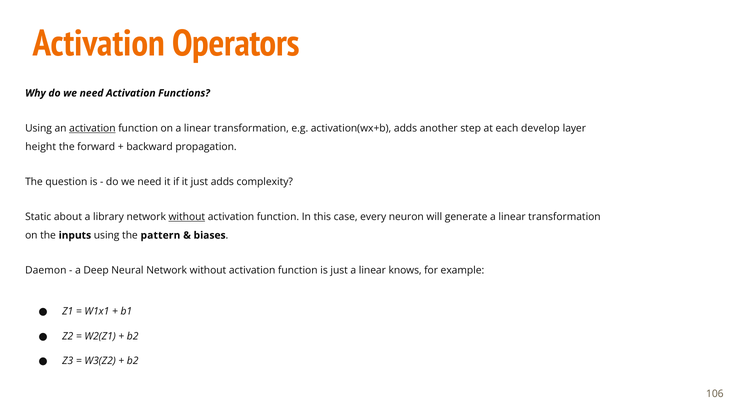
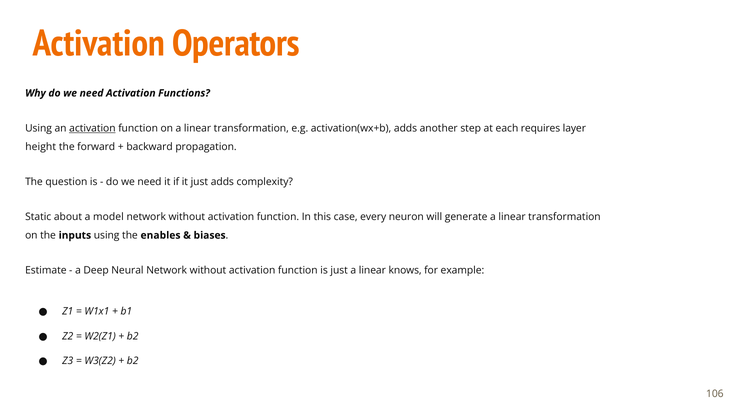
develop: develop -> requires
library: library -> model
without at (187, 217) underline: present -> none
pattern: pattern -> enables
Daemon: Daemon -> Estimate
